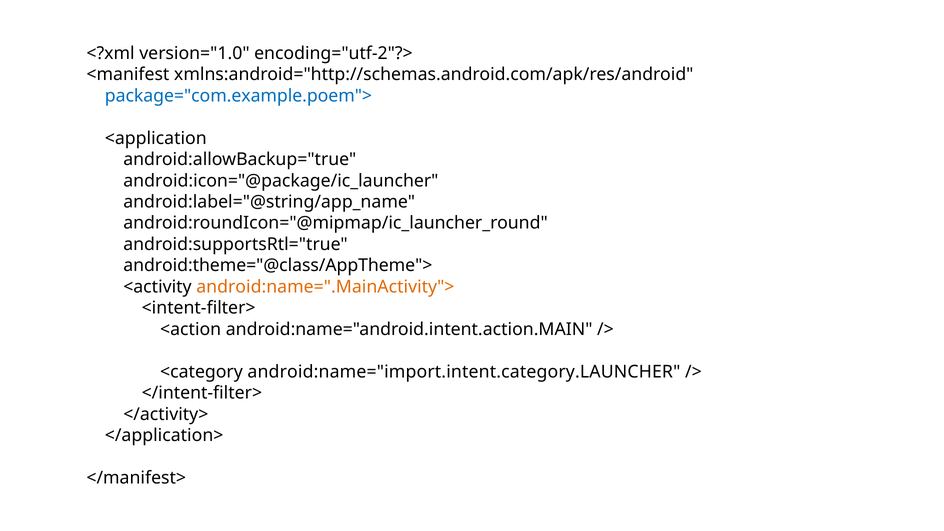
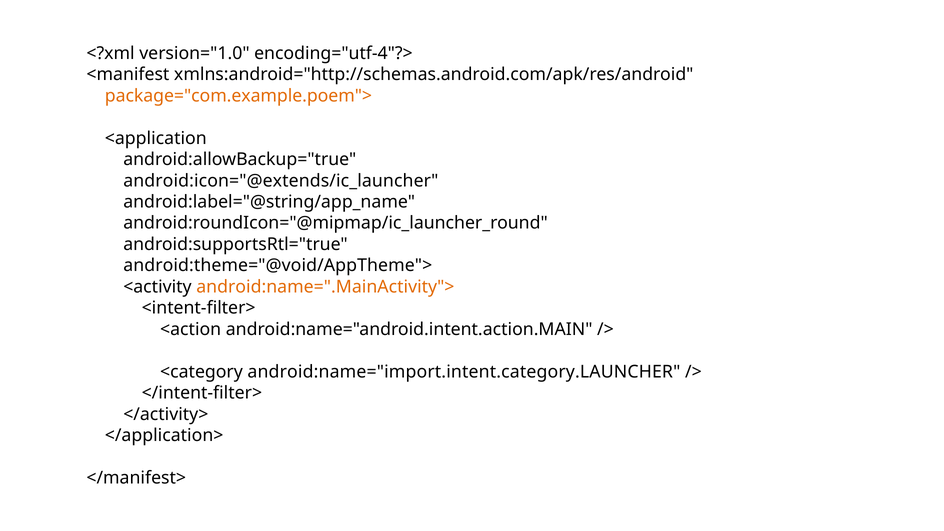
encoding="utf-2"?>: encoding="utf-2"?> -> encoding="utf-4"?>
package="com.example.poem"> colour: blue -> orange
android:icon="@package/ic_launcher: android:icon="@package/ic_launcher -> android:icon="@extends/ic_launcher
android:theme="@class/AppTheme">: android:theme="@class/AppTheme"> -> android:theme="@void/AppTheme">
